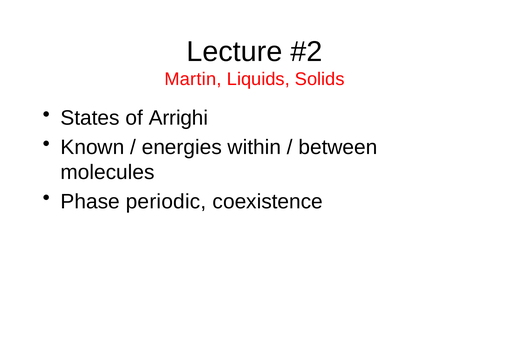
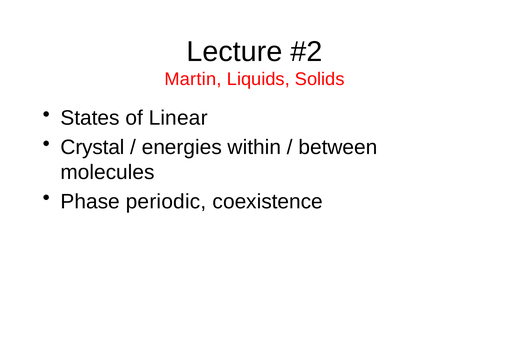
Arrighi: Arrighi -> Linear
Known: Known -> Crystal
